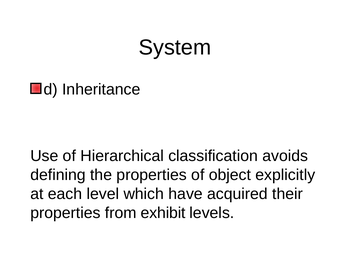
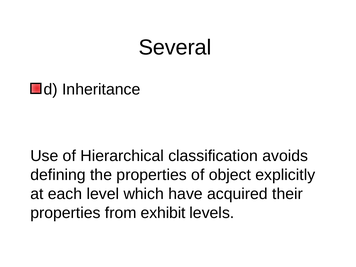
System: System -> Several
